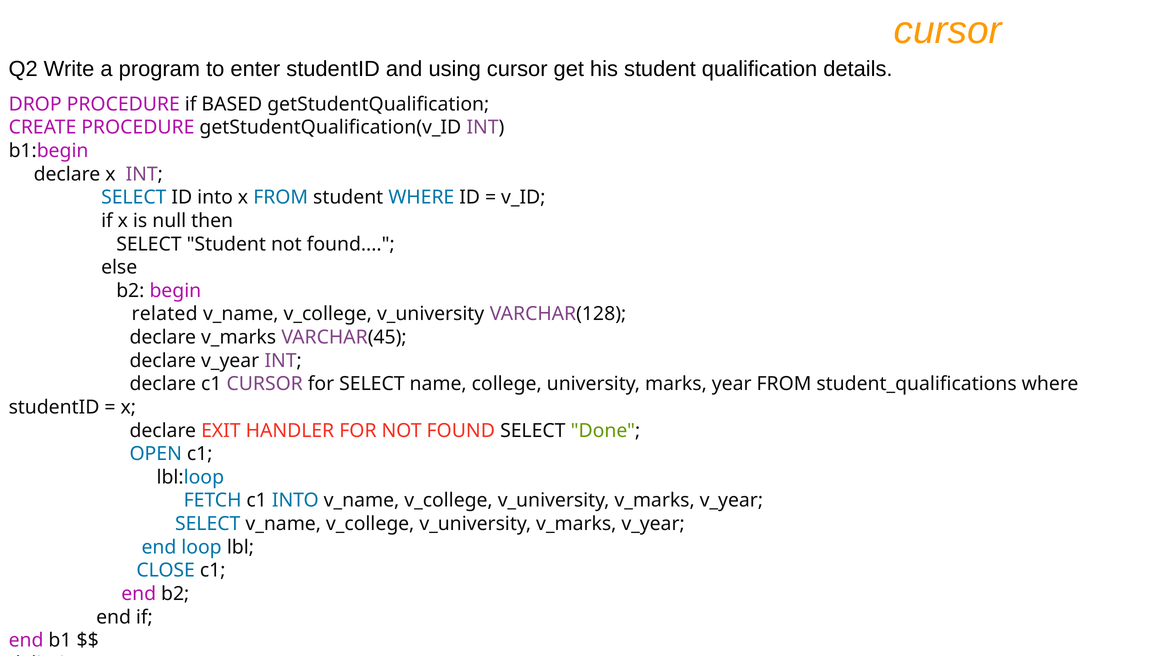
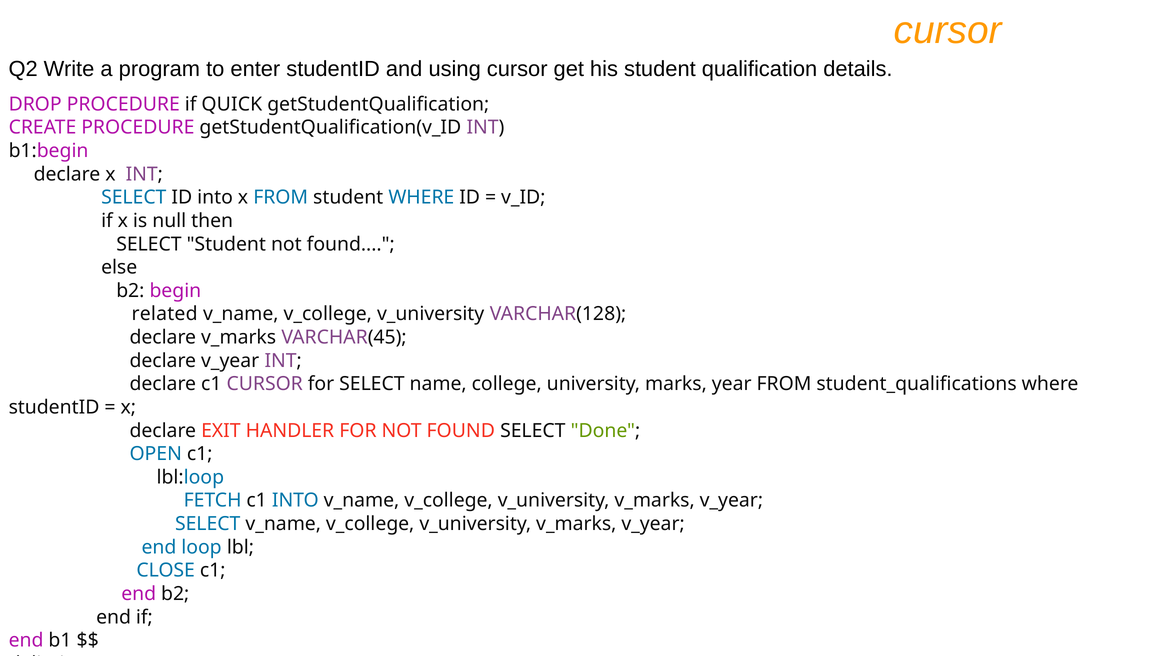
BASED: BASED -> QUICK
